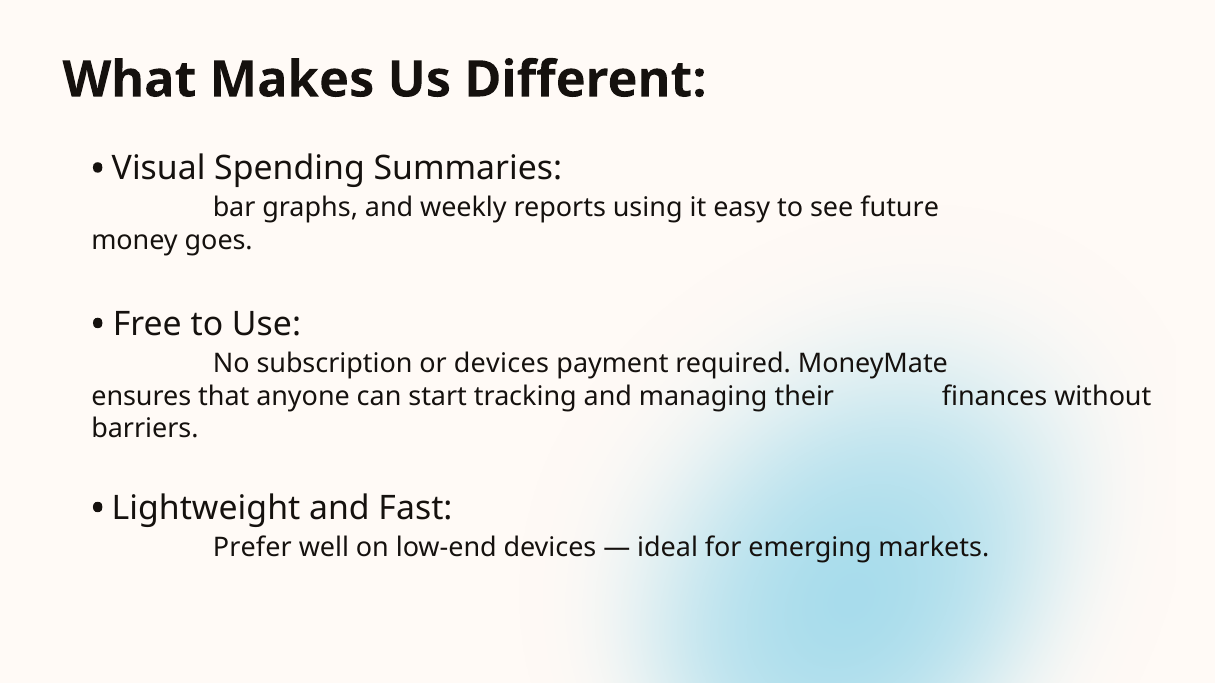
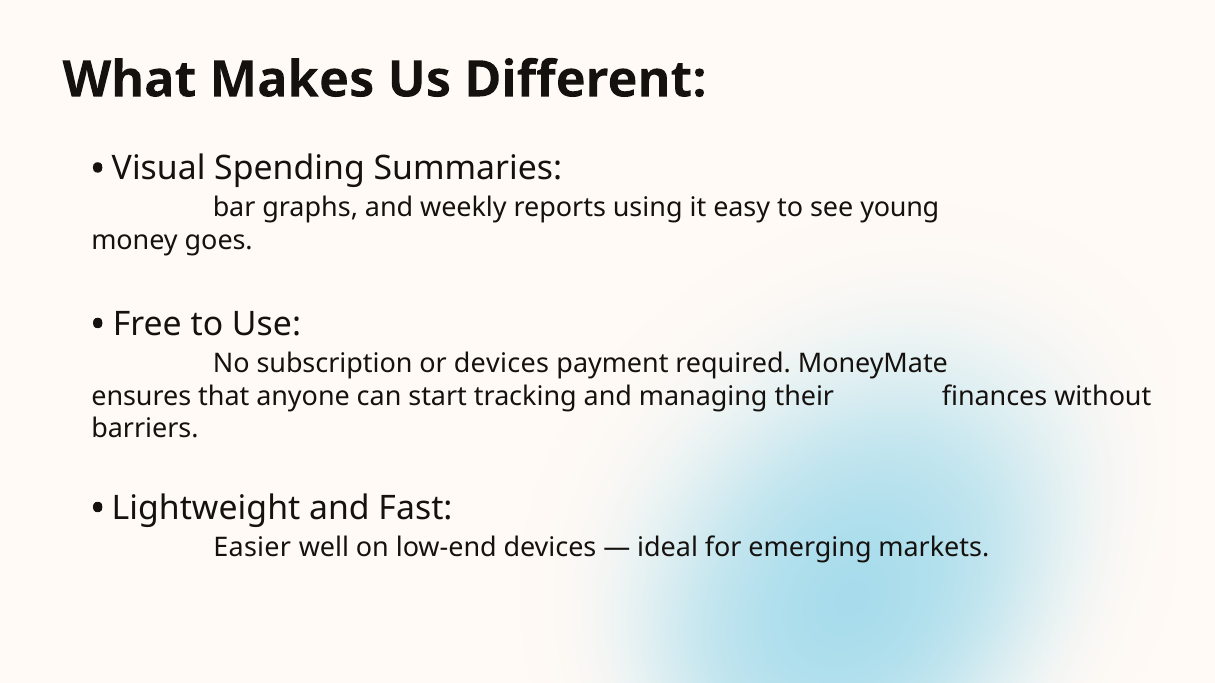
future: future -> young
Prefer: Prefer -> Easier
